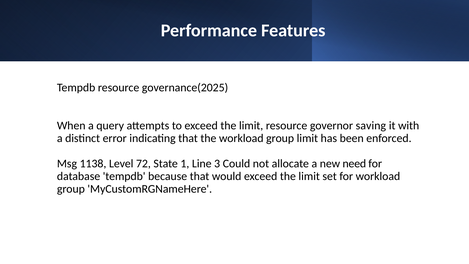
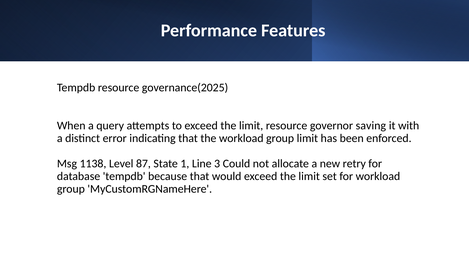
72: 72 -> 87
need: need -> retry
